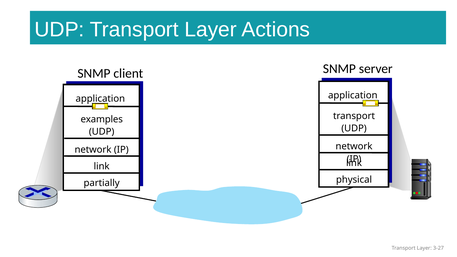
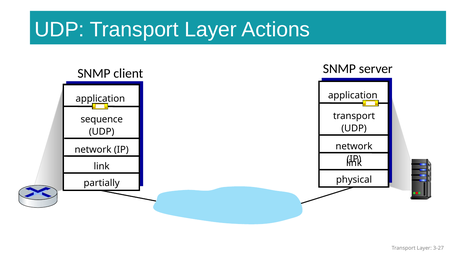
examples: examples -> sequence
